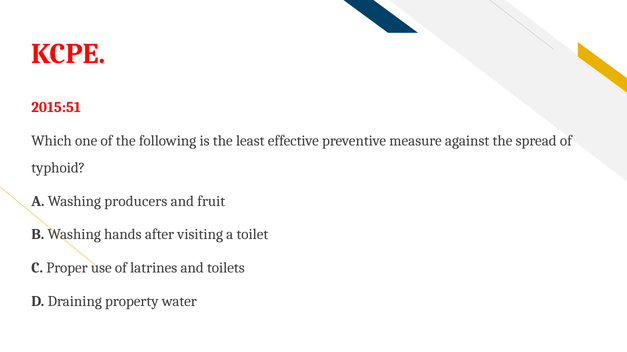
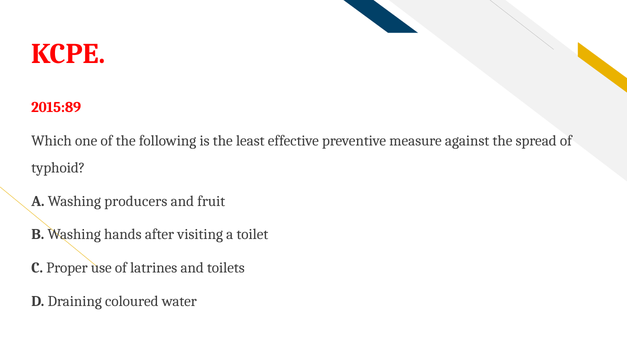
2015:51: 2015:51 -> 2015:89
property: property -> coloured
